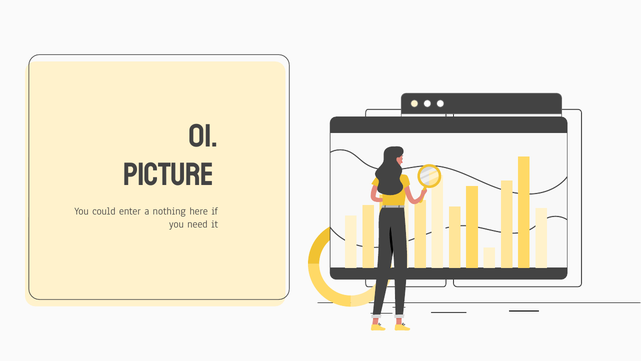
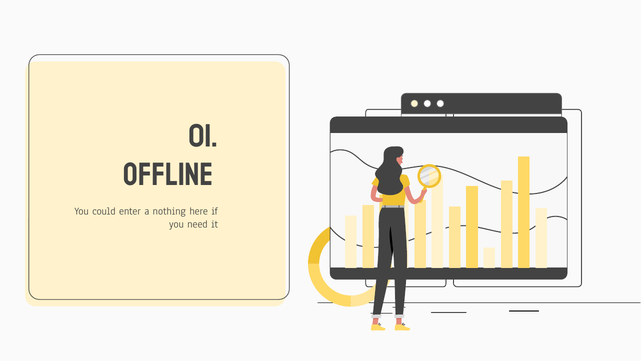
PICTURE: PICTURE -> OFFLINE
